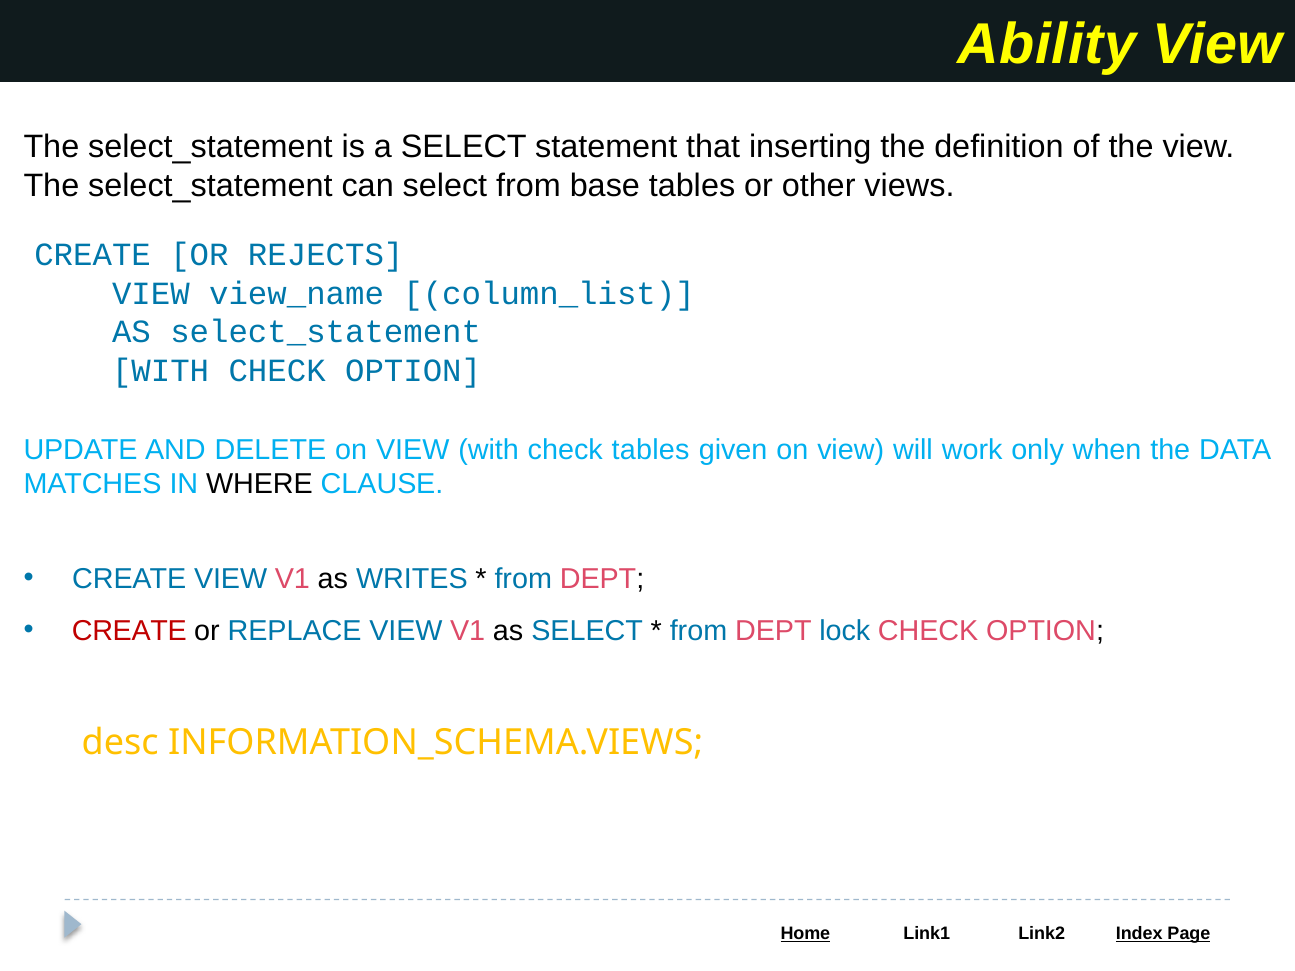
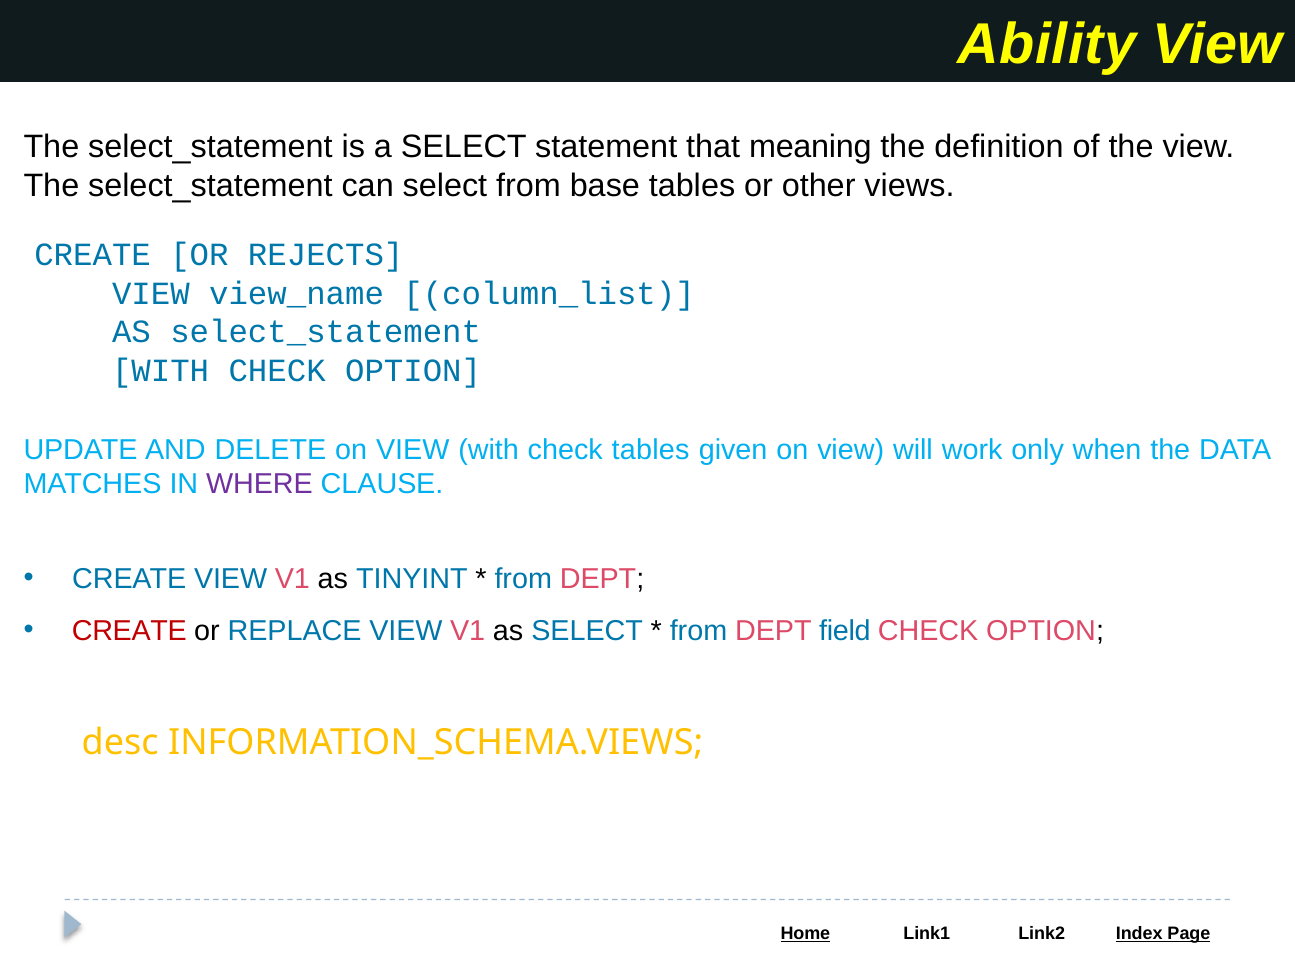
inserting: inserting -> meaning
WHERE colour: black -> purple
WRITES: WRITES -> TINYINT
lock: lock -> field
